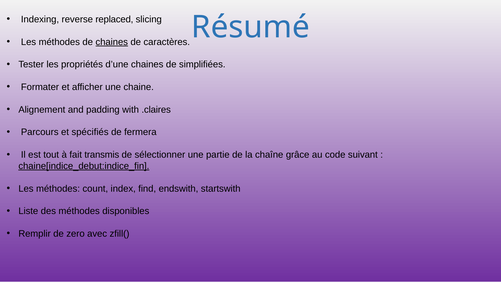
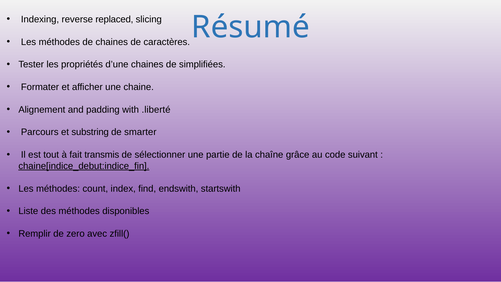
chaines at (112, 42) underline: present -> none
.claires: .claires -> .liberté
spécifiés: spécifiés -> substring
fermera: fermera -> smarter
